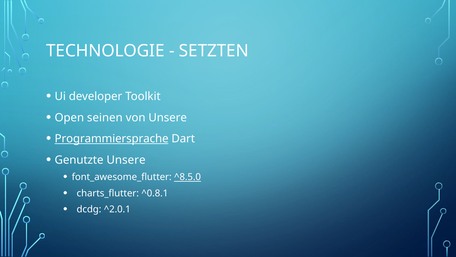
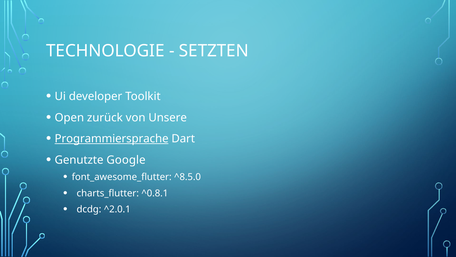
seinen: seinen -> zurück
Genutzte Unsere: Unsere -> Google
^8.5.0 underline: present -> none
